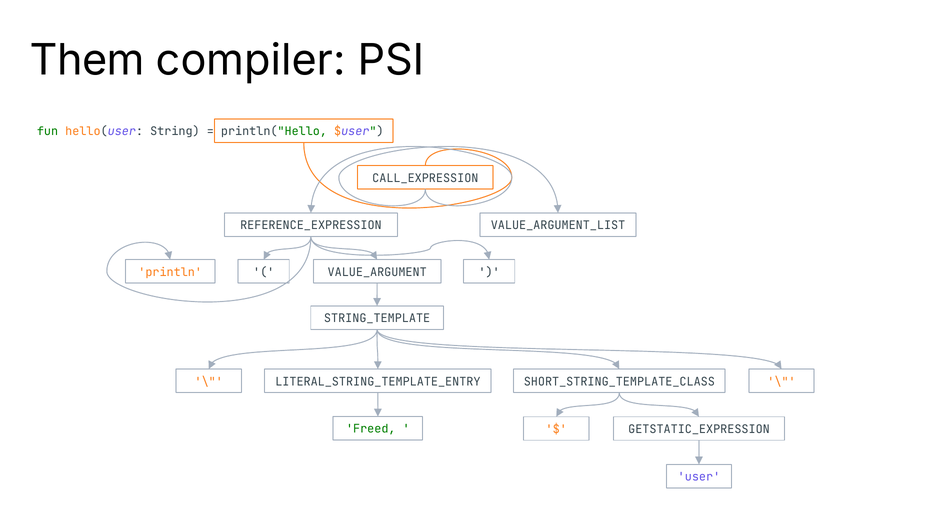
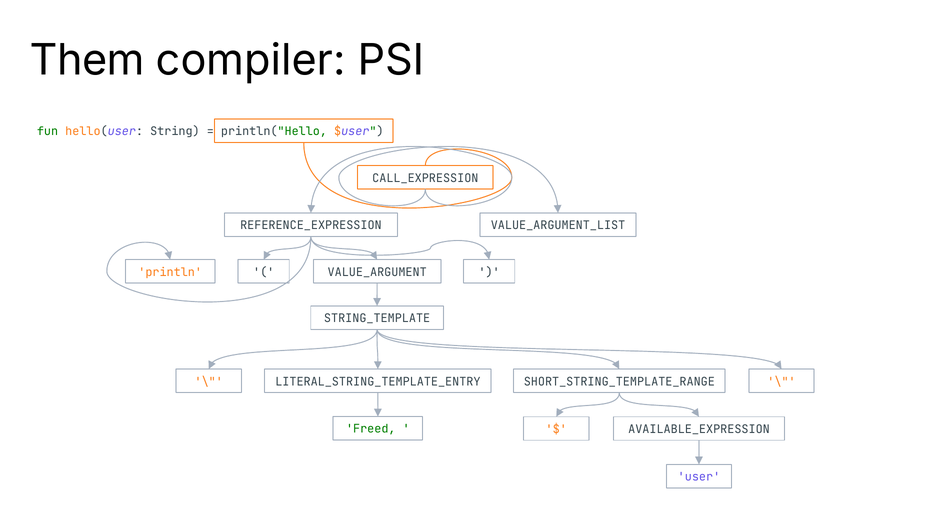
SHORT_STRING_TEMPLATE_CLASS: SHORT_STRING_TEMPLATE_CLASS -> SHORT_STRING_TEMPLATE_RANGE
GETSTATIC_EXPRESSION: GETSTATIC_EXPRESSION -> AVAILABLE_EXPRESSION
